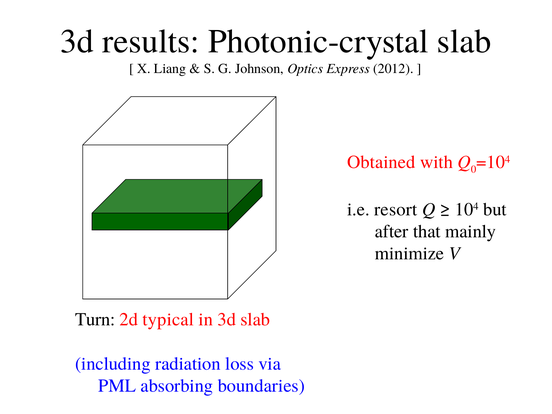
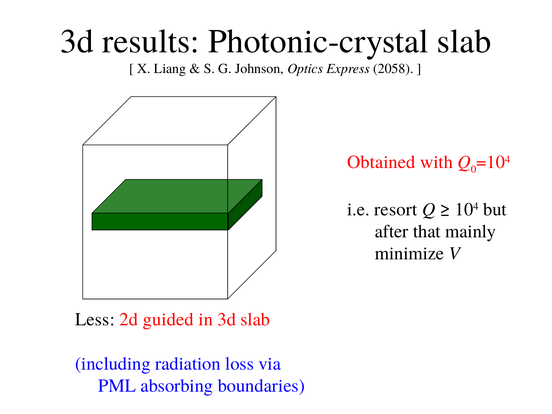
2012: 2012 -> 2058
Turn: Turn -> Less
typical: typical -> guided
